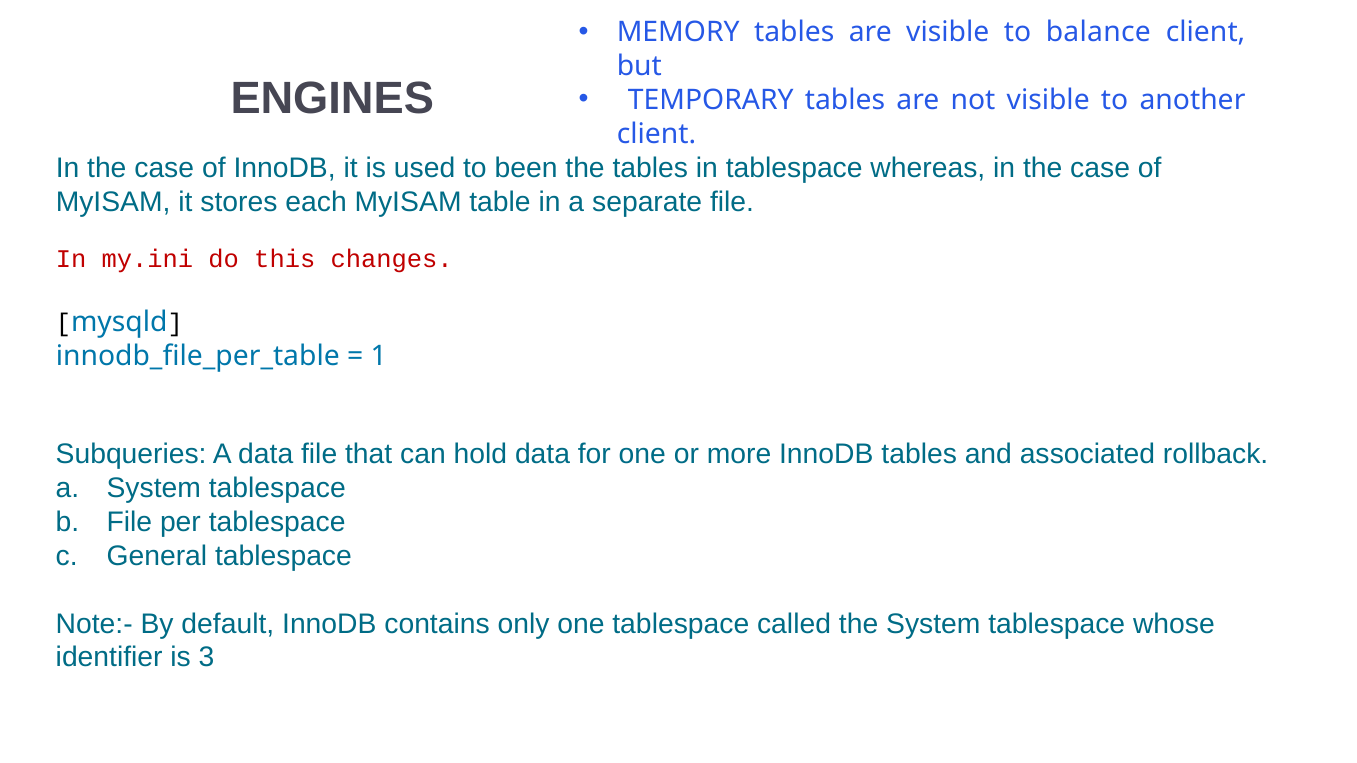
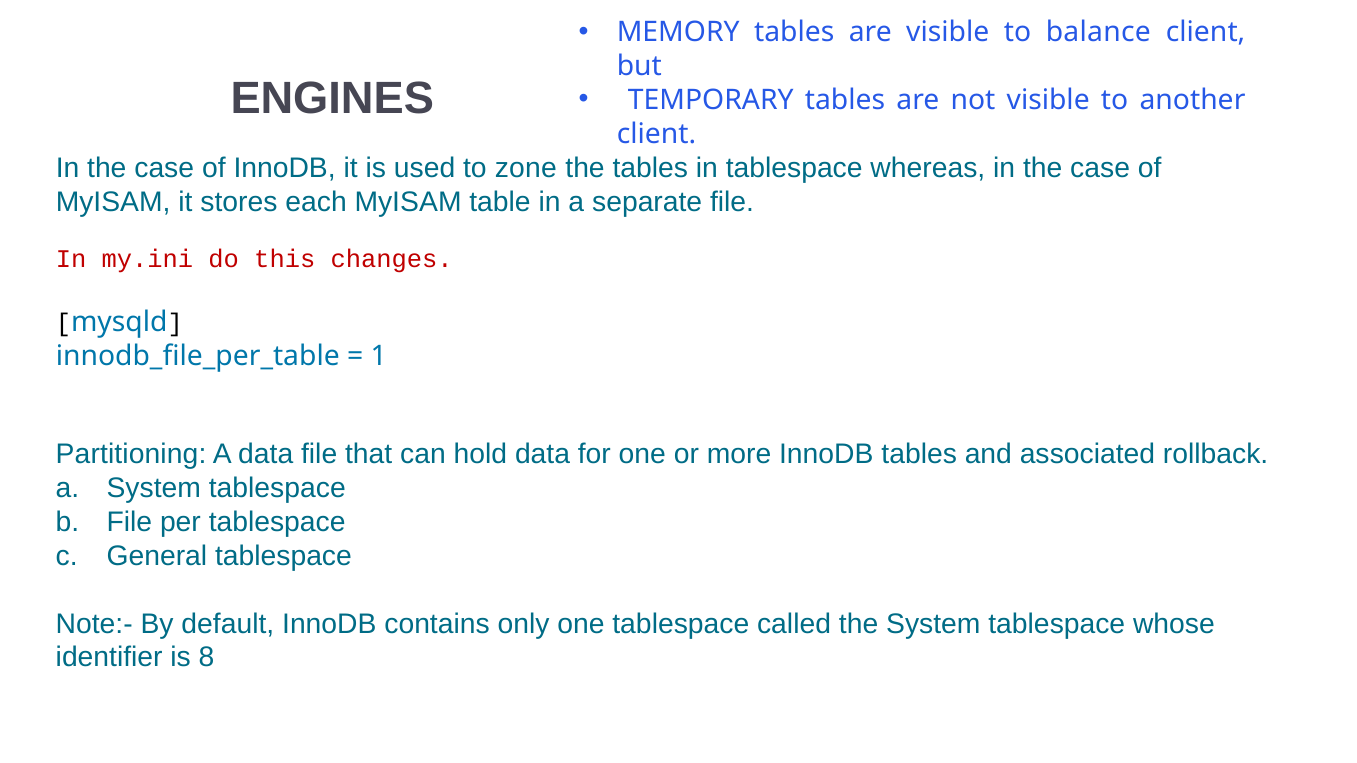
been: been -> zone
Subqueries: Subqueries -> Partitioning
3: 3 -> 8
